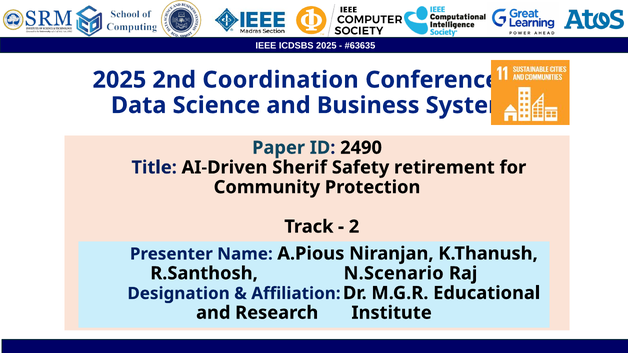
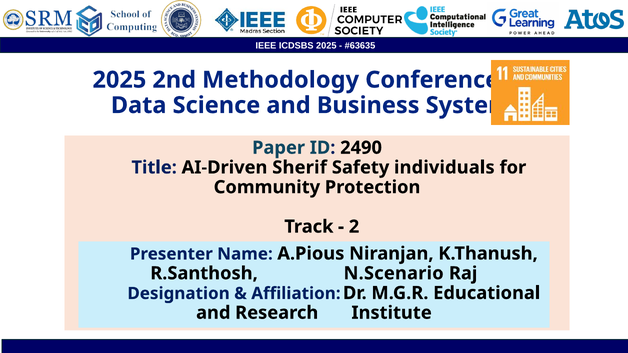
Coordination: Coordination -> Methodology
retirement: retirement -> individuals
